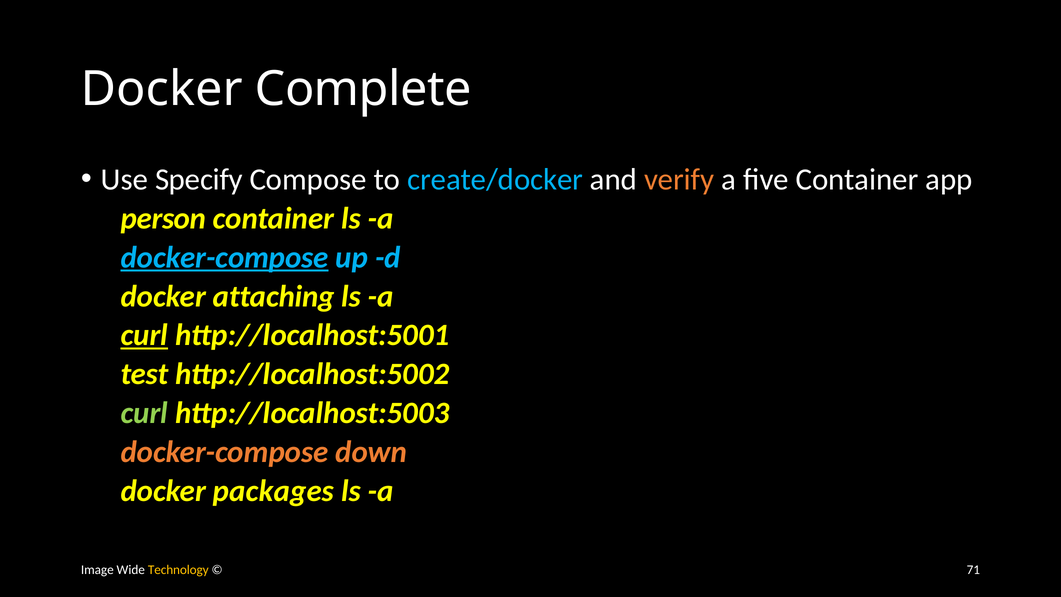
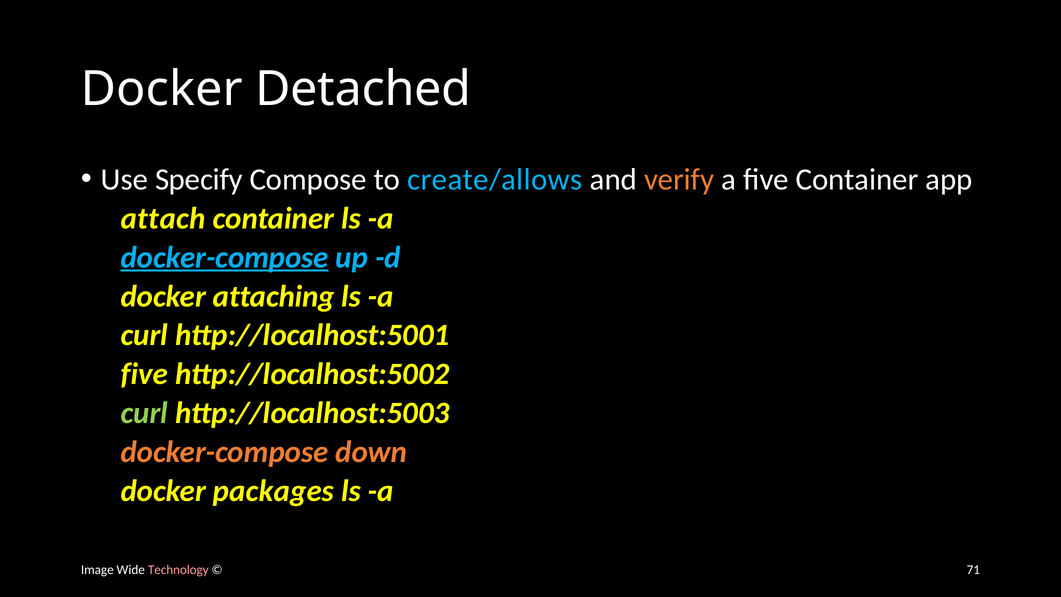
Complete: Complete -> Detached
create/docker: create/docker -> create/allows
person: person -> attach
curl at (144, 335) underline: present -> none
test at (145, 374): test -> five
Technology colour: yellow -> pink
